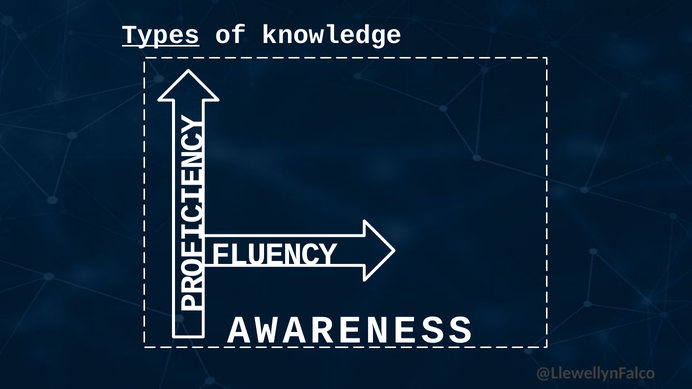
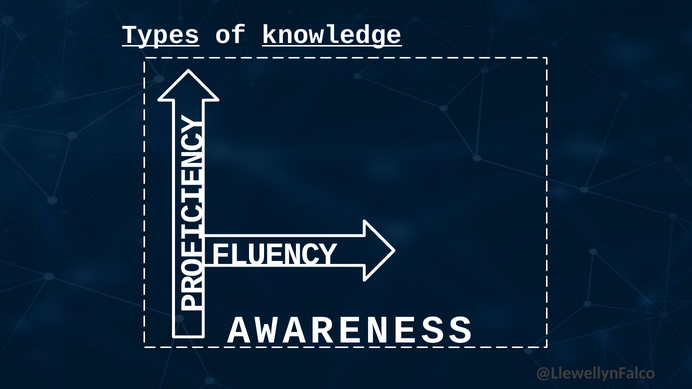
knowledge underline: none -> present
